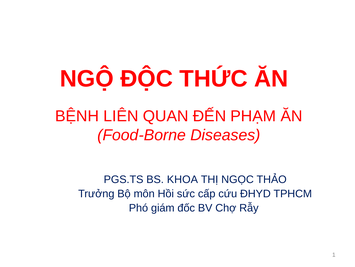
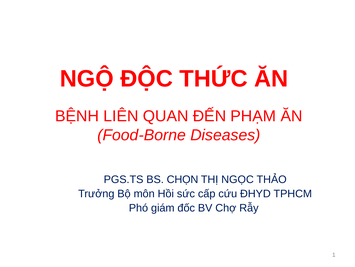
KHOA: KHOA -> CHỌN
